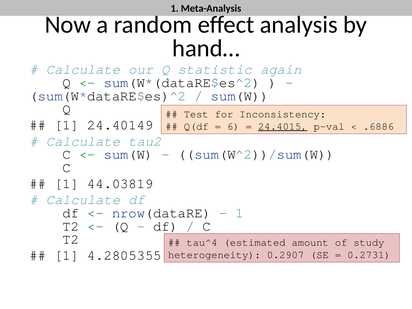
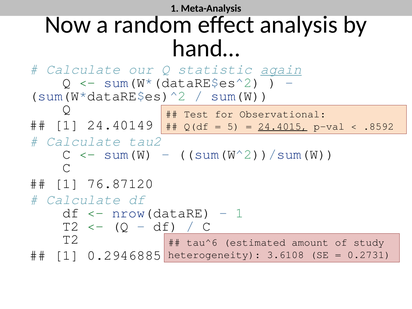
again underline: none -> present
Inconsistency: Inconsistency -> Observational
6: 6 -> 5
.6886: .6886 -> .8592
44.03819: 44.03819 -> 76.87120
tau^4: tau^4 -> tau^6
4.2805355: 4.2805355 -> 0.2946885
0.2907: 0.2907 -> 3.6108
